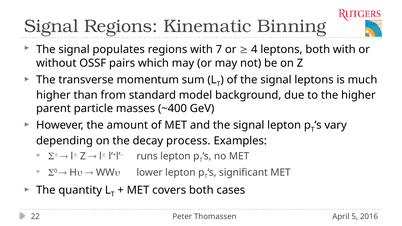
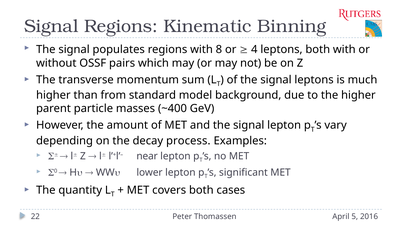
7: 7 -> 8
runs: runs -> near
